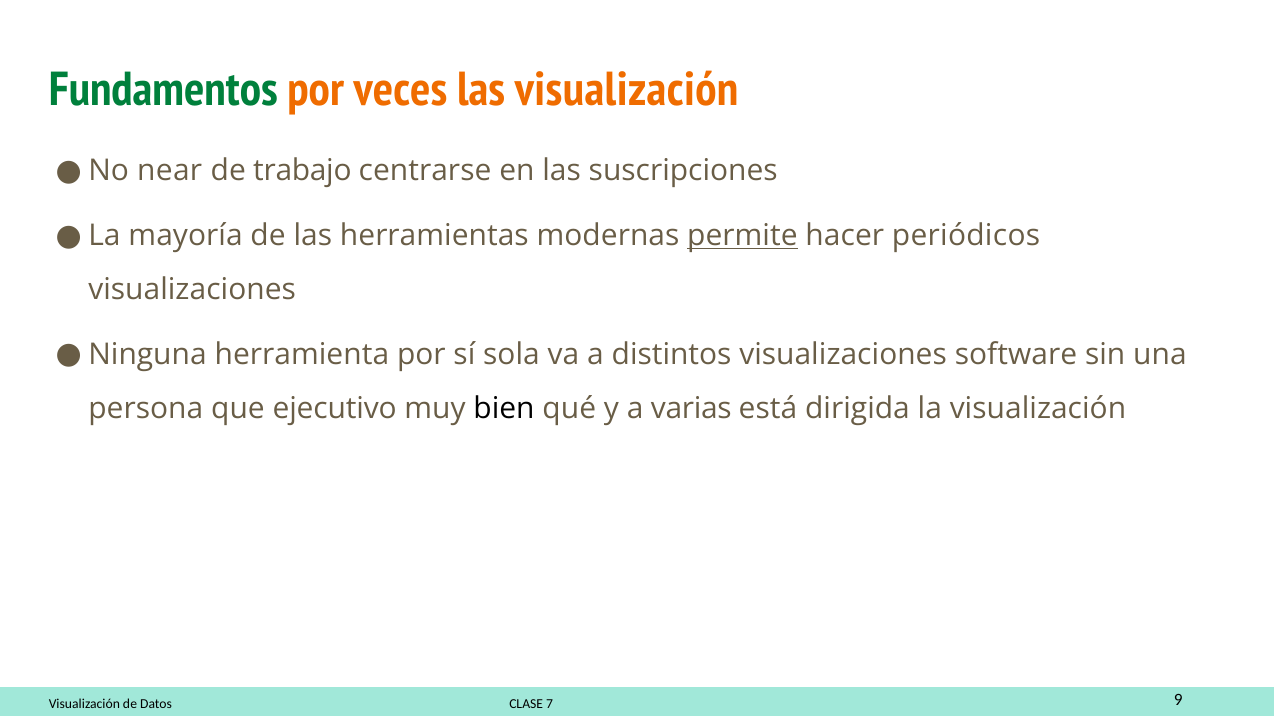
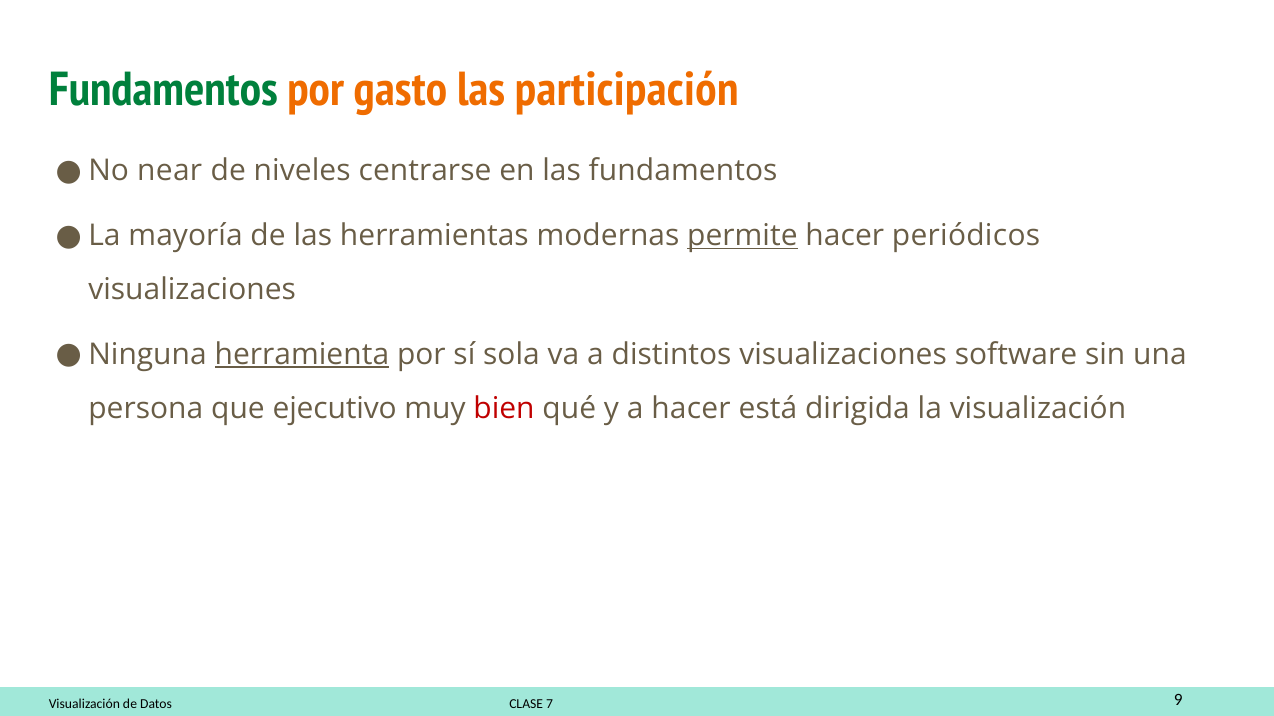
veces: veces -> gasto
las visualización: visualización -> participación
trabajo: trabajo -> niveles
las suscripciones: suscripciones -> fundamentos
herramienta underline: none -> present
bien colour: black -> red
a varias: varias -> hacer
